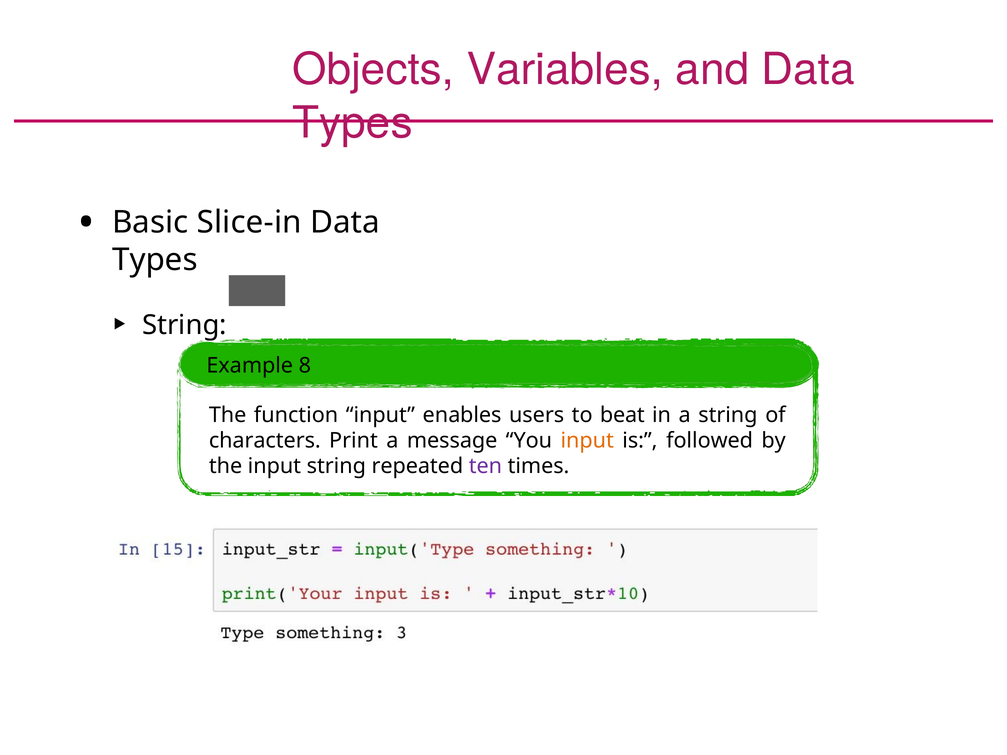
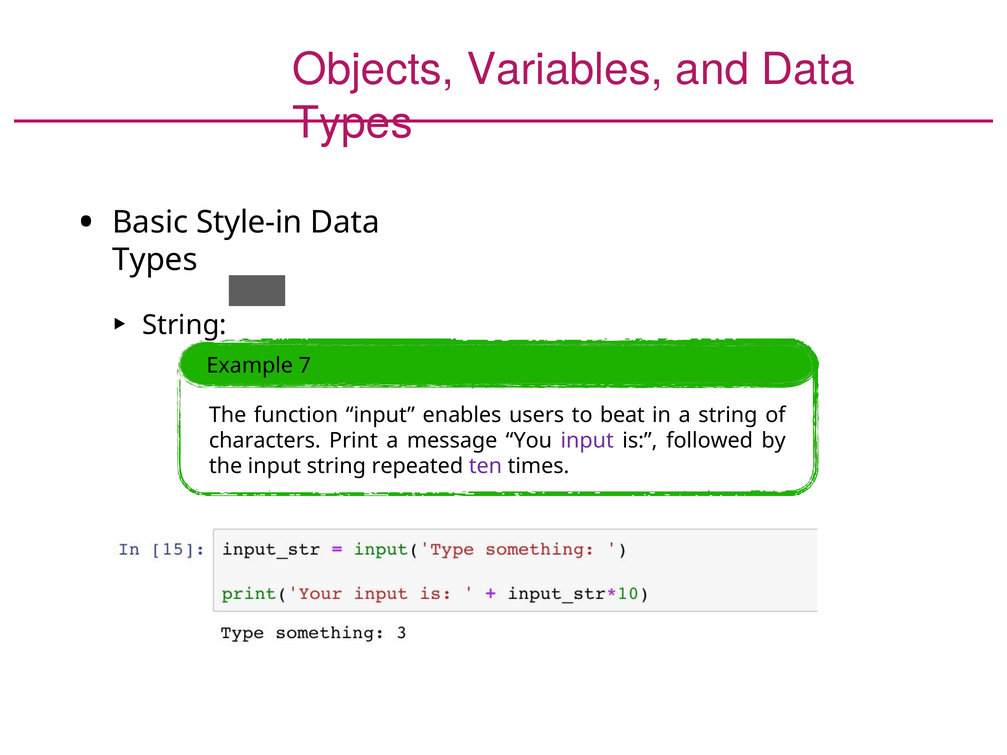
Slice-in: Slice-in -> Style-in
8: 8 -> 7
input at (587, 441) colour: orange -> purple
